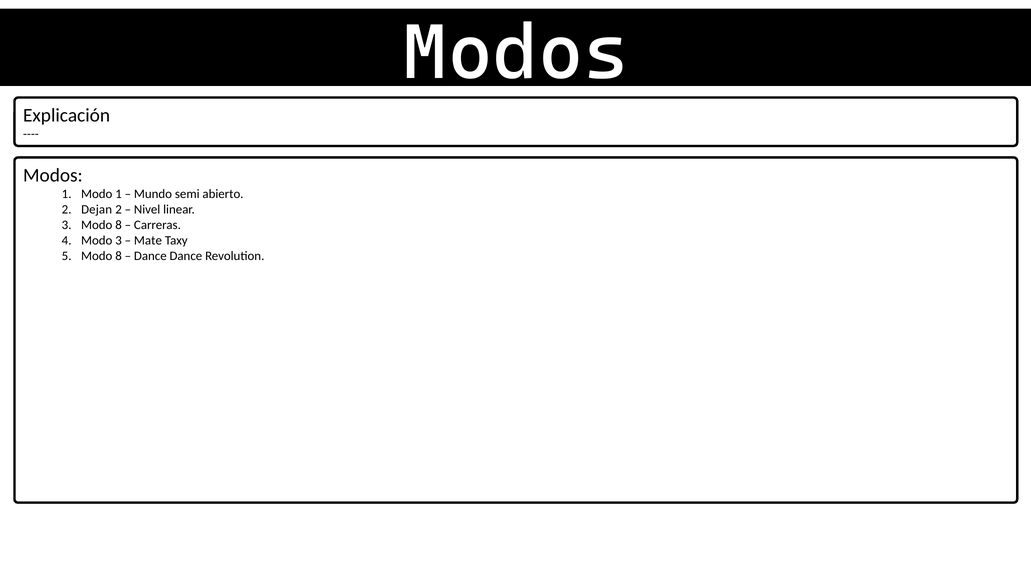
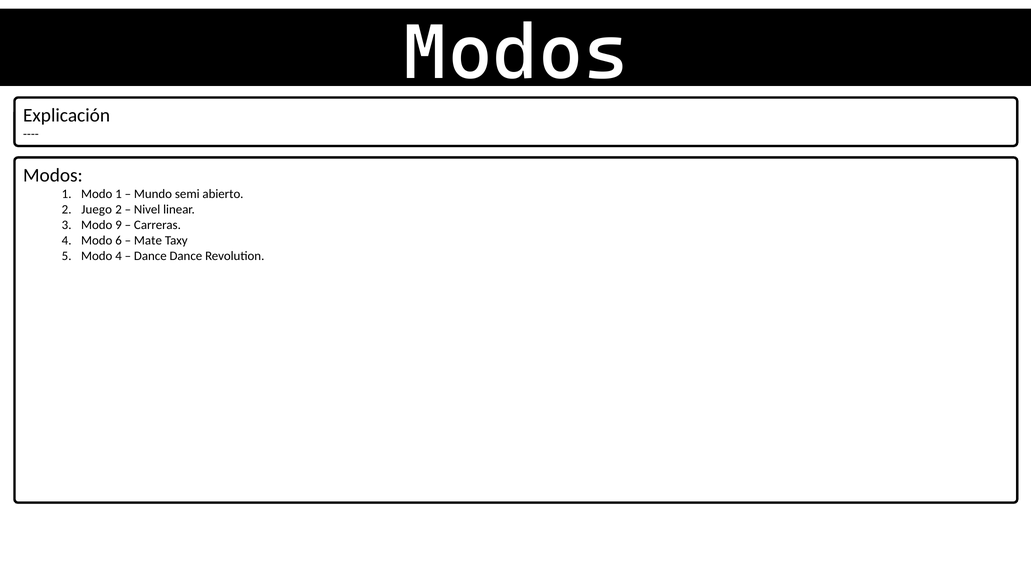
Dejan: Dejan -> Juego
3 Modo 8: 8 -> 9
Modo 3: 3 -> 6
5 Modo 8: 8 -> 4
